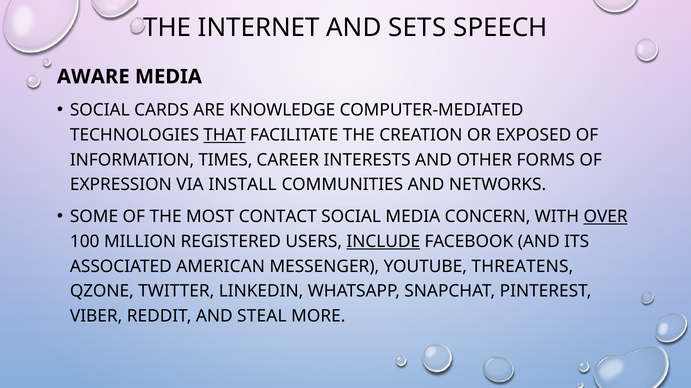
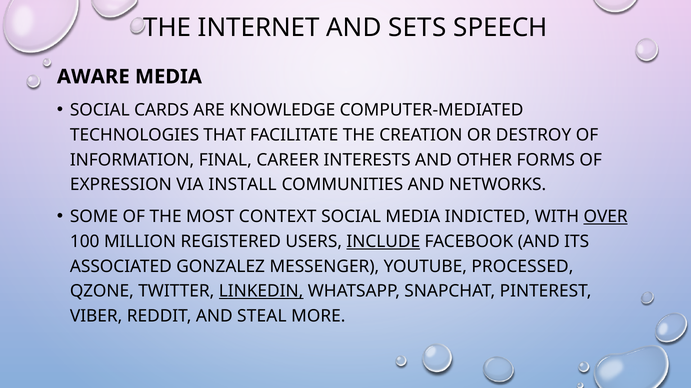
THAT underline: present -> none
EXPOSED: EXPOSED -> DESTROY
TIMES: TIMES -> FINAL
CONTACT: CONTACT -> CONTEXT
CONCERN: CONCERN -> INDICTED
AMERICAN: AMERICAN -> GONZALEZ
THREATENS: THREATENS -> PROCESSED
LINKEDIN underline: none -> present
